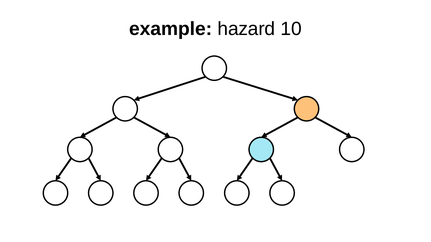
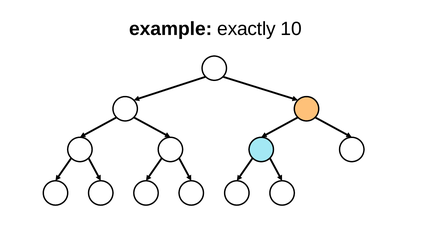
hazard: hazard -> exactly
